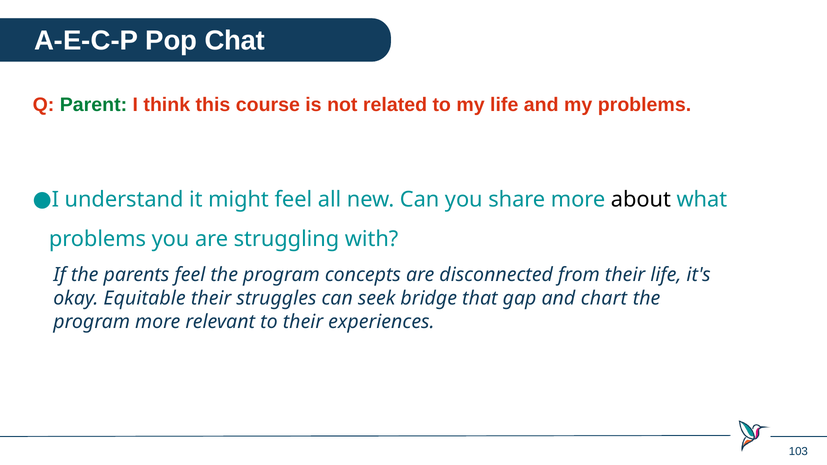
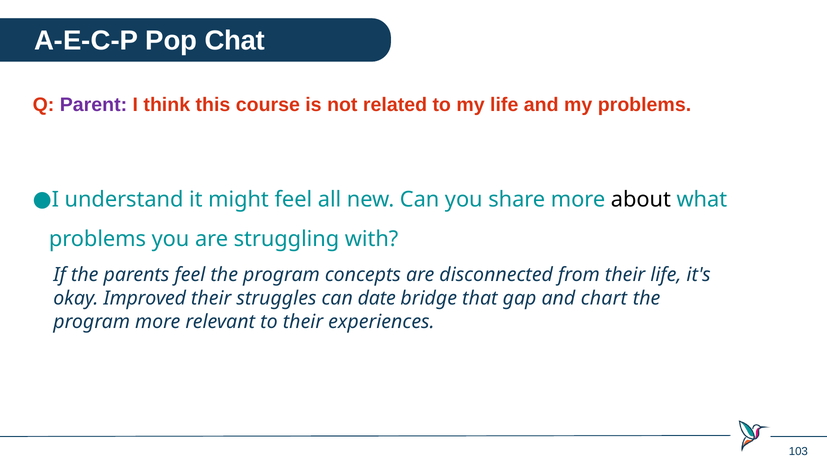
Parent colour: green -> purple
Equitable: Equitable -> Improved
seek: seek -> date
